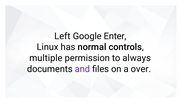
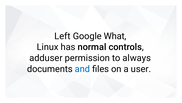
Enter: Enter -> What
multiple: multiple -> adduser
and colour: purple -> blue
over: over -> user
